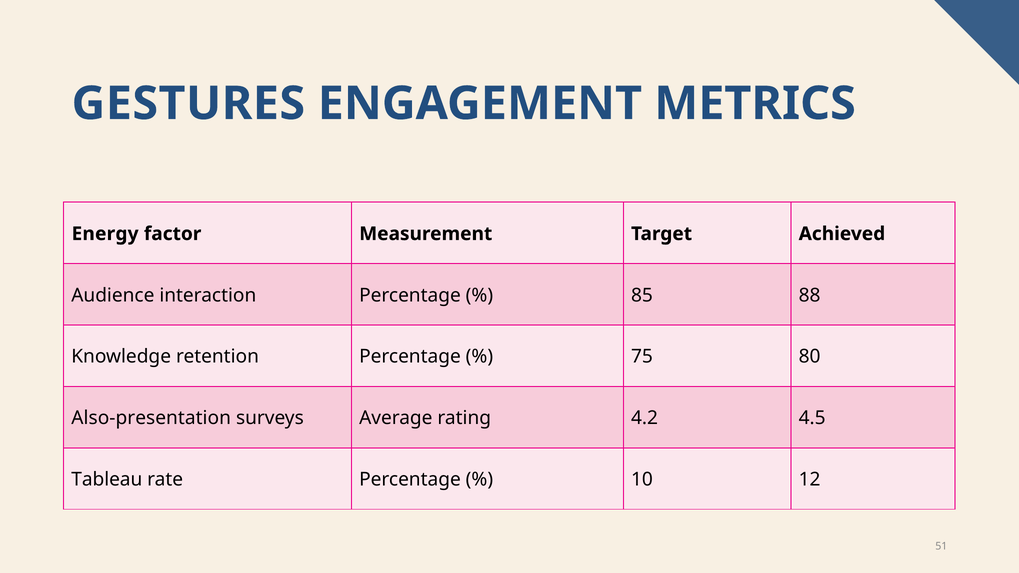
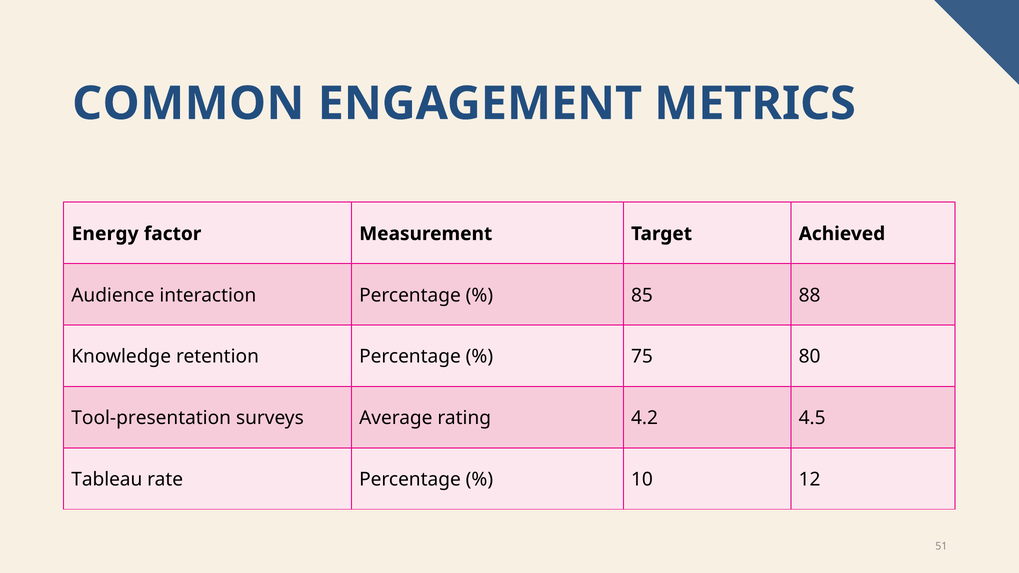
GESTURES: GESTURES -> COMMON
Also-presentation: Also-presentation -> Tool-presentation
